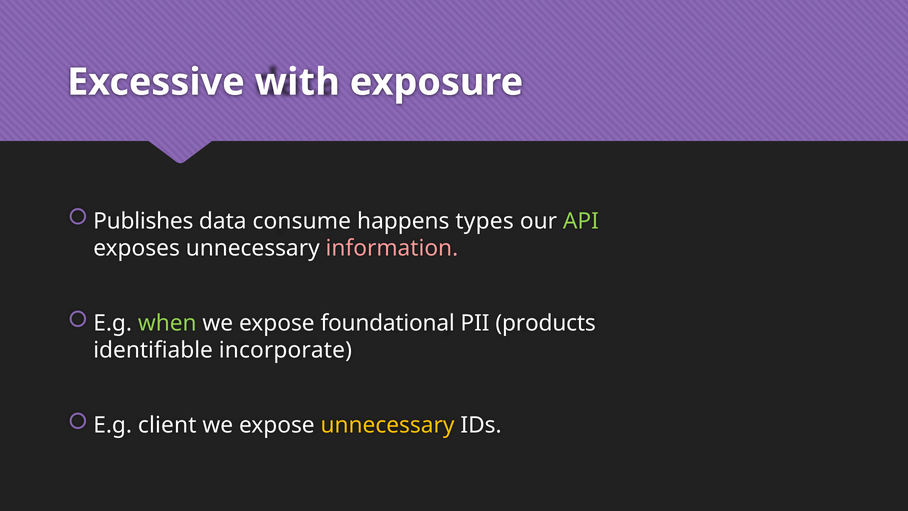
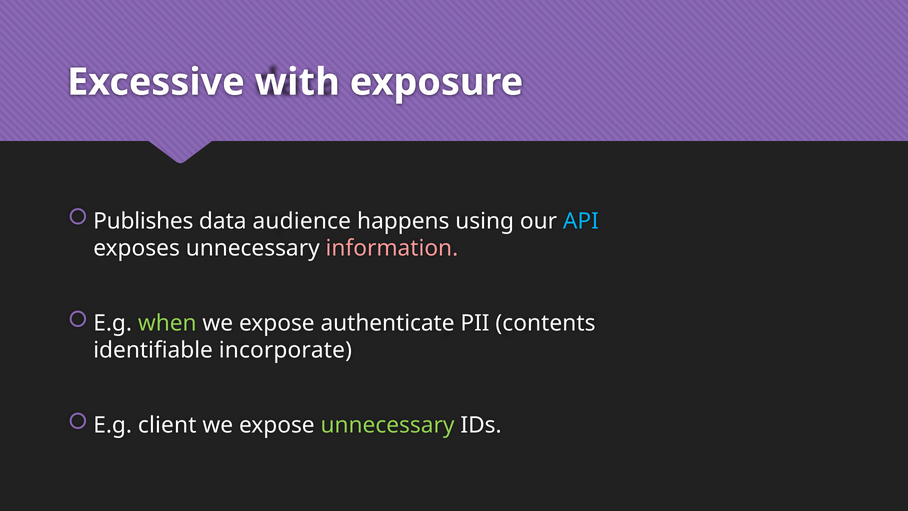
consume: consume -> audience
types: types -> using
API colour: light green -> light blue
foundational: foundational -> authenticate
products: products -> contents
unnecessary at (388, 425) colour: yellow -> light green
